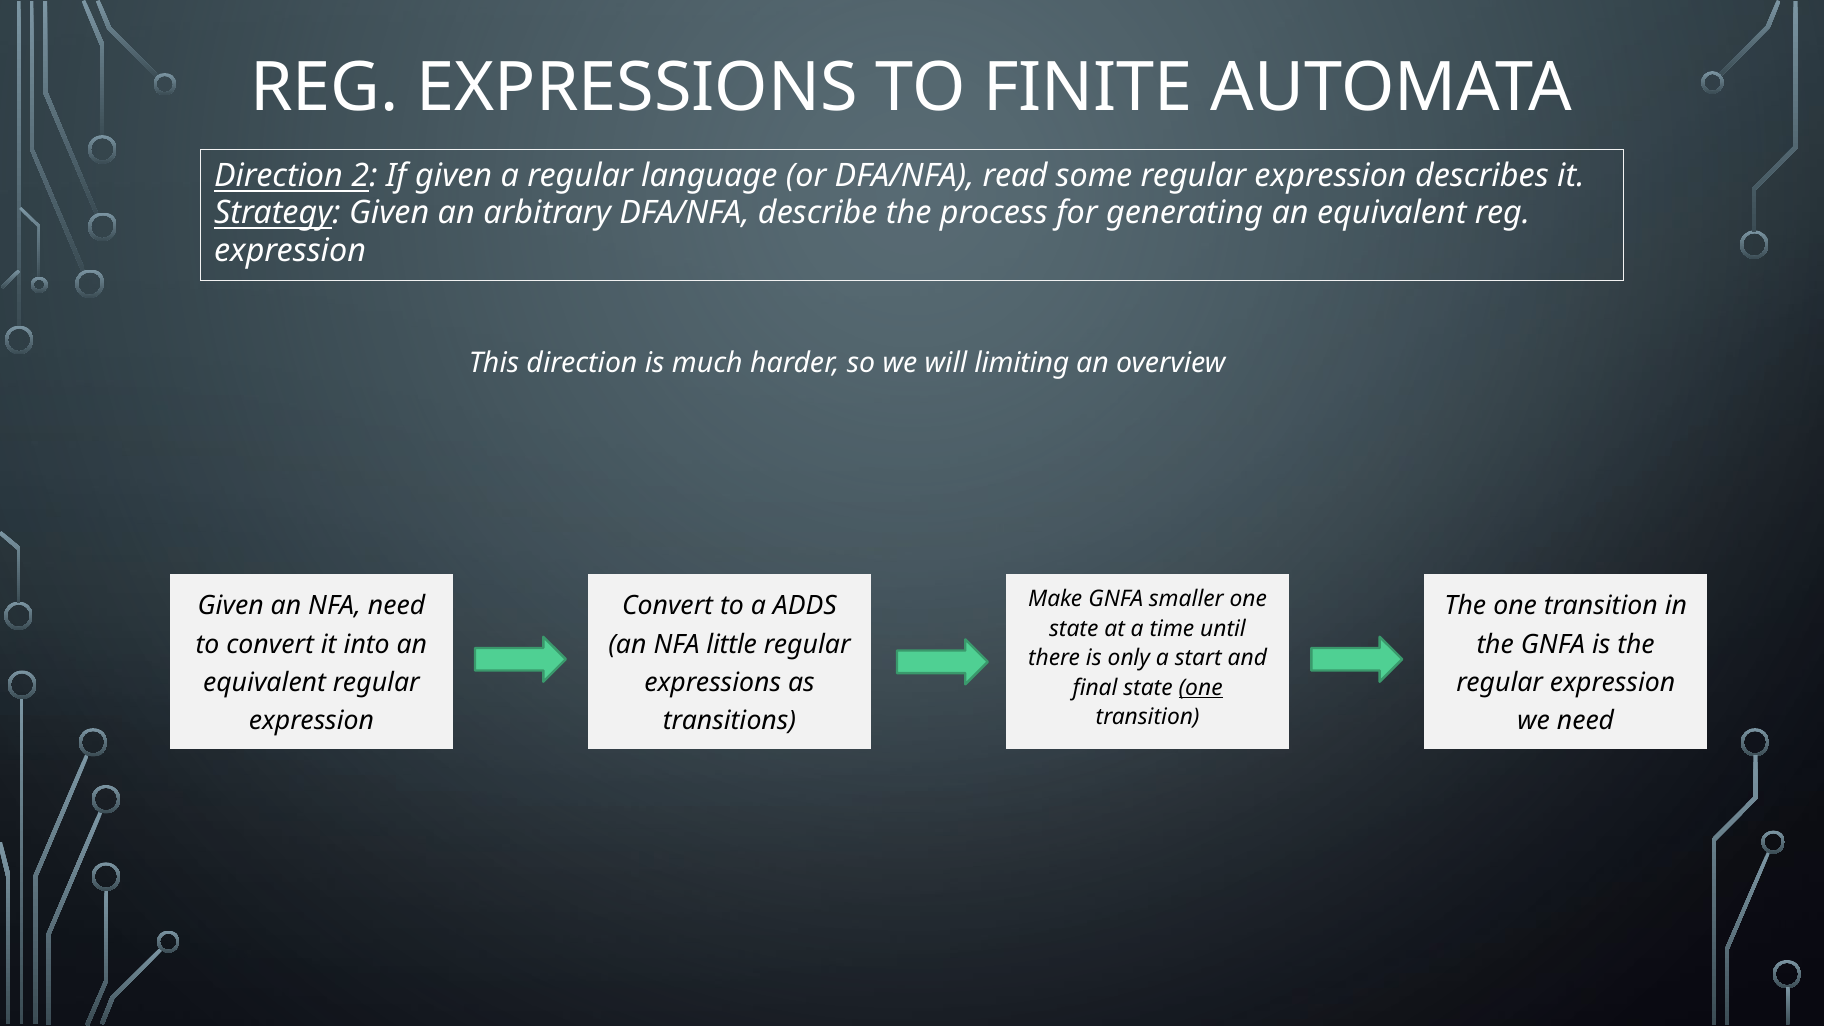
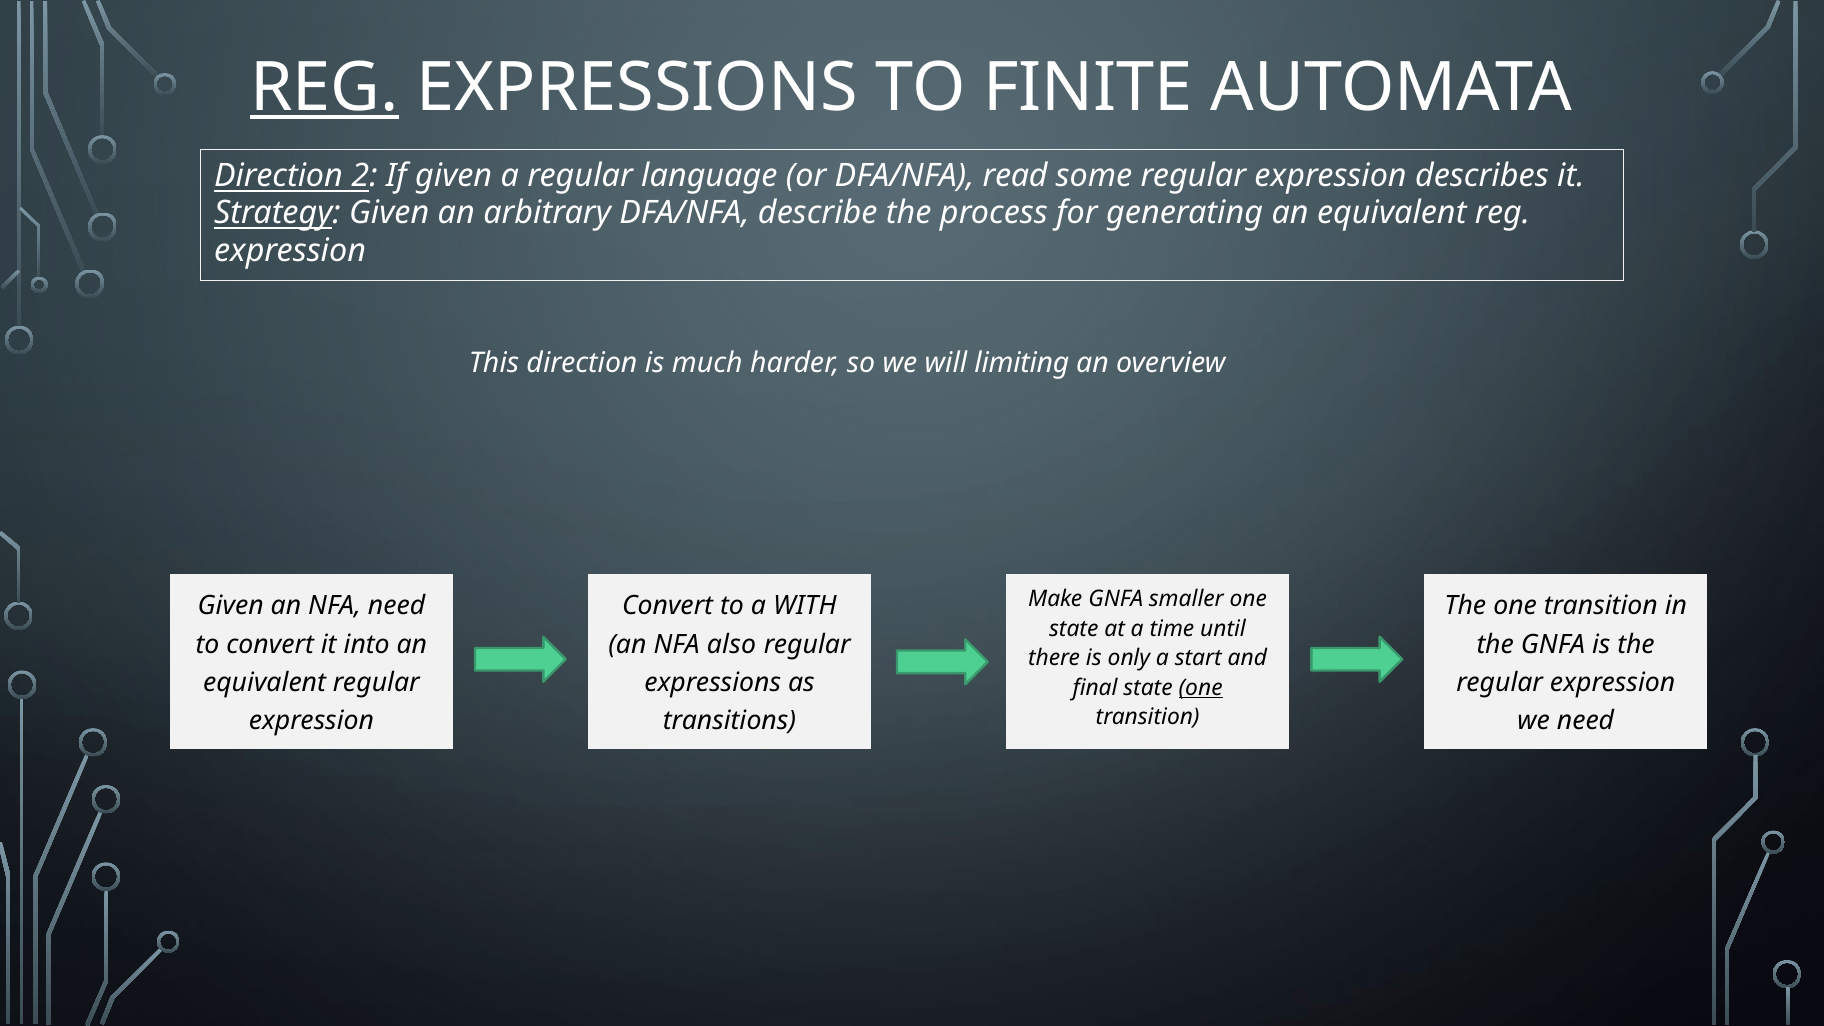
REG at (325, 88) underline: none -> present
ADDS: ADDS -> WITH
little: little -> also
